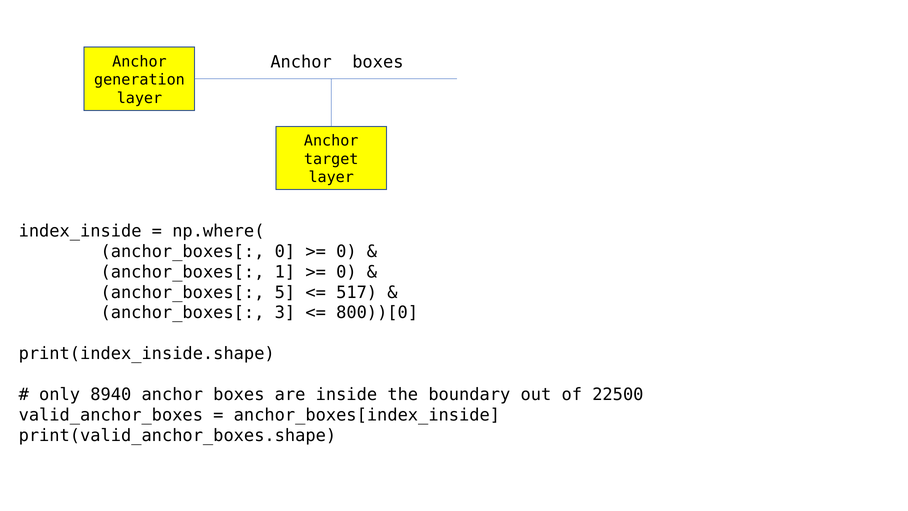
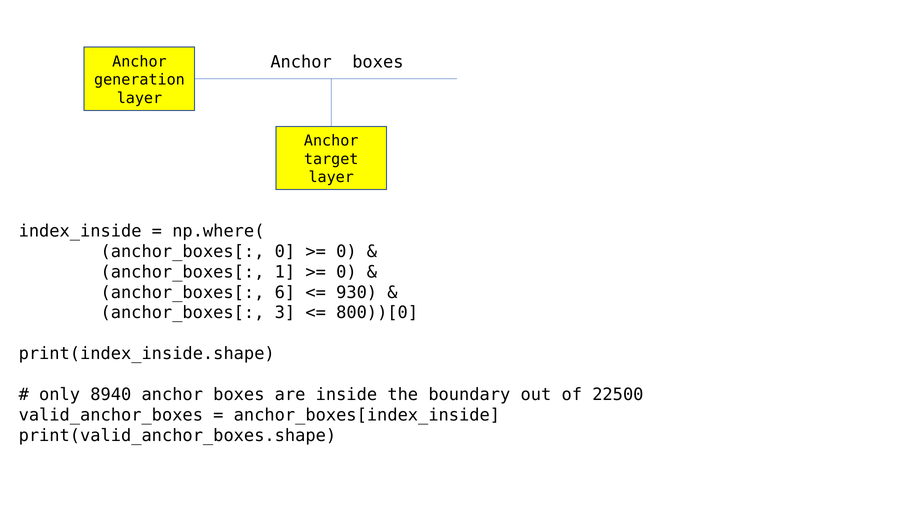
5: 5 -> 6
517: 517 -> 930
